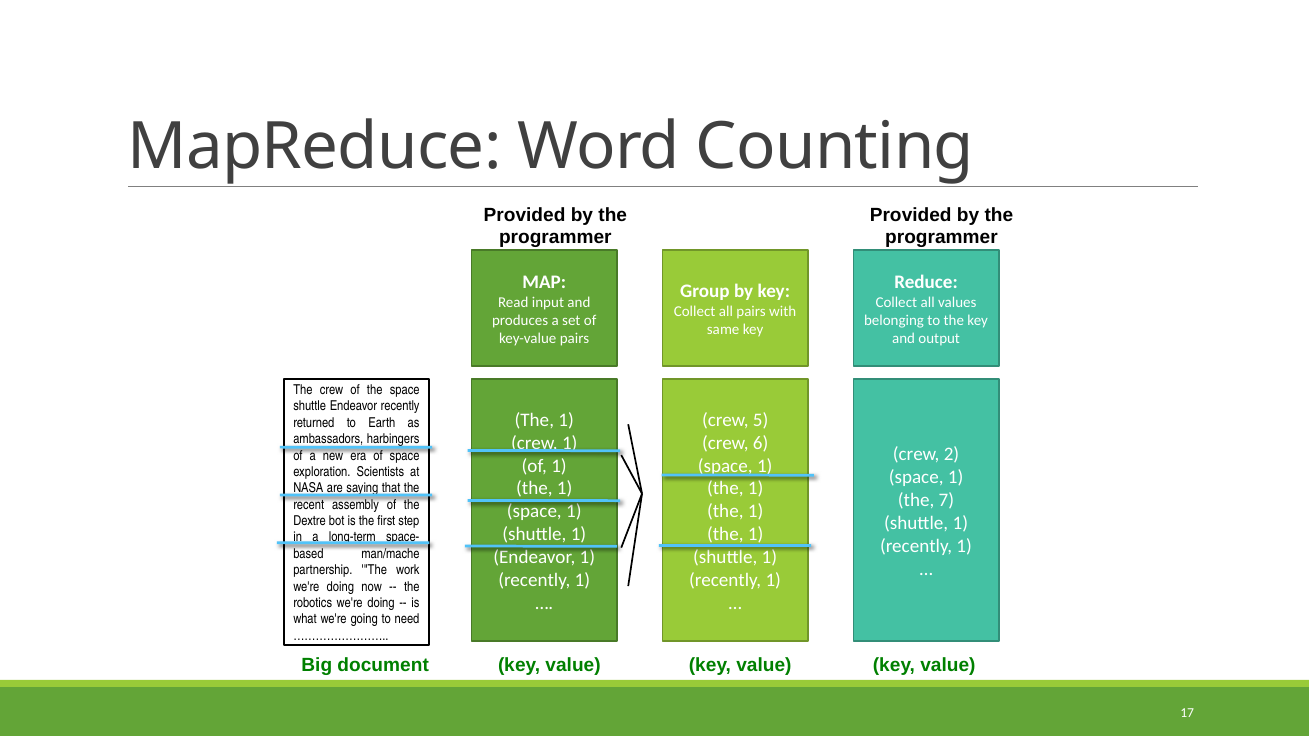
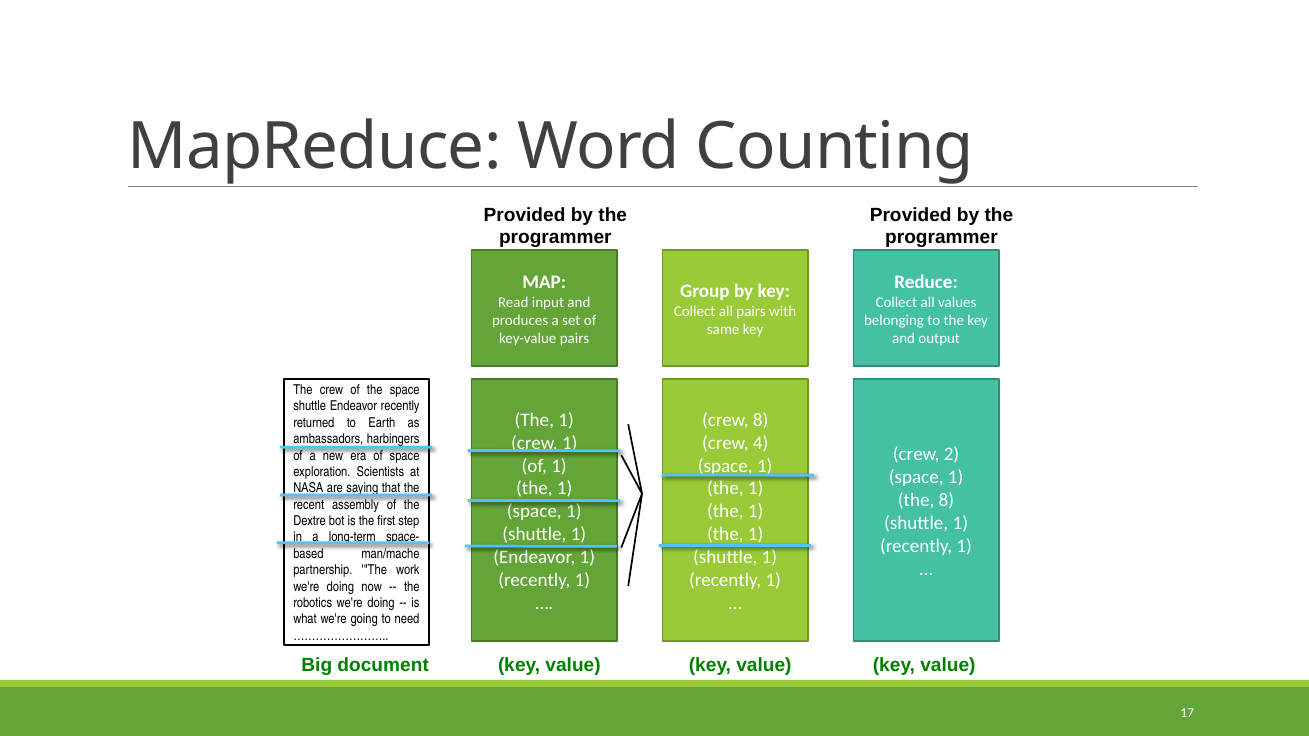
crew 5: 5 -> 8
6: 6 -> 4
the 7: 7 -> 8
